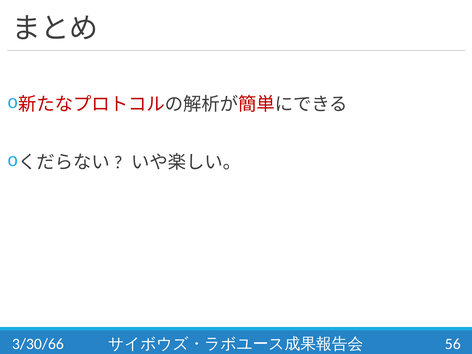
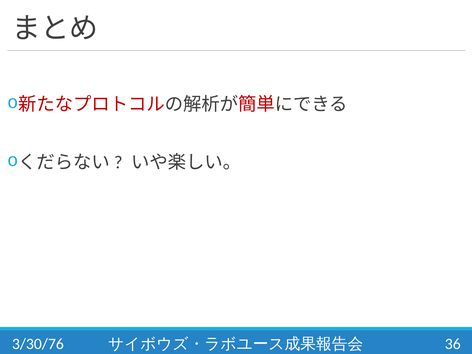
3/30/66: 3/30/66 -> 3/30/76
56: 56 -> 36
